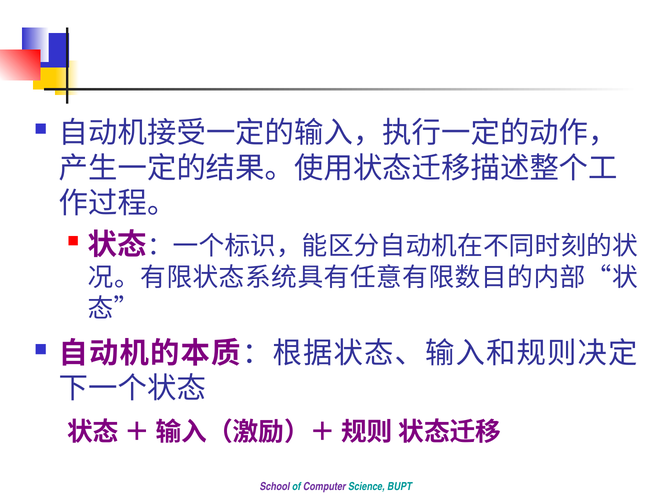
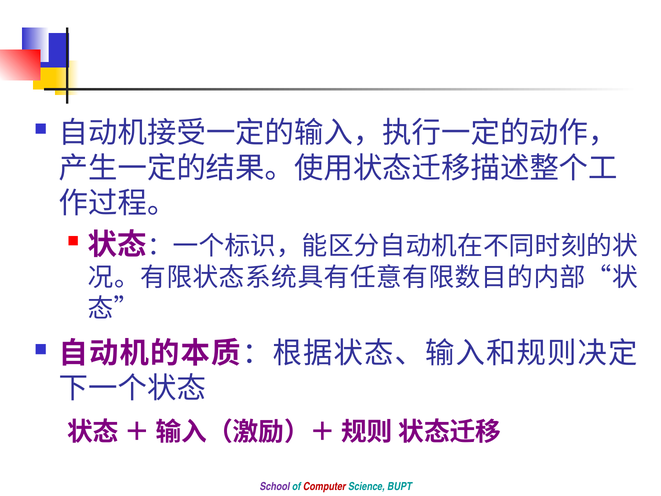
Computer colour: purple -> red
